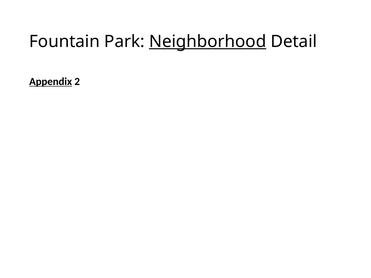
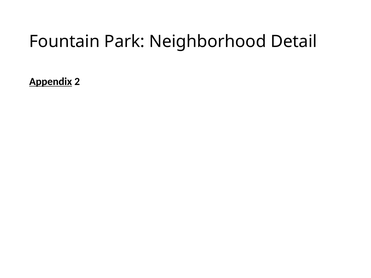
Neighborhood underline: present -> none
